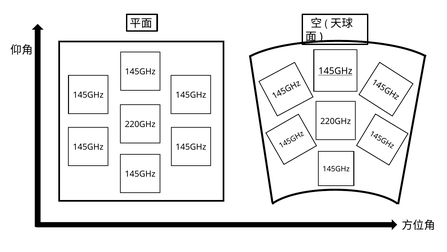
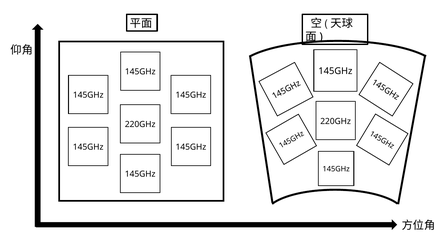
145GHz at (335, 71) underline: present -> none
